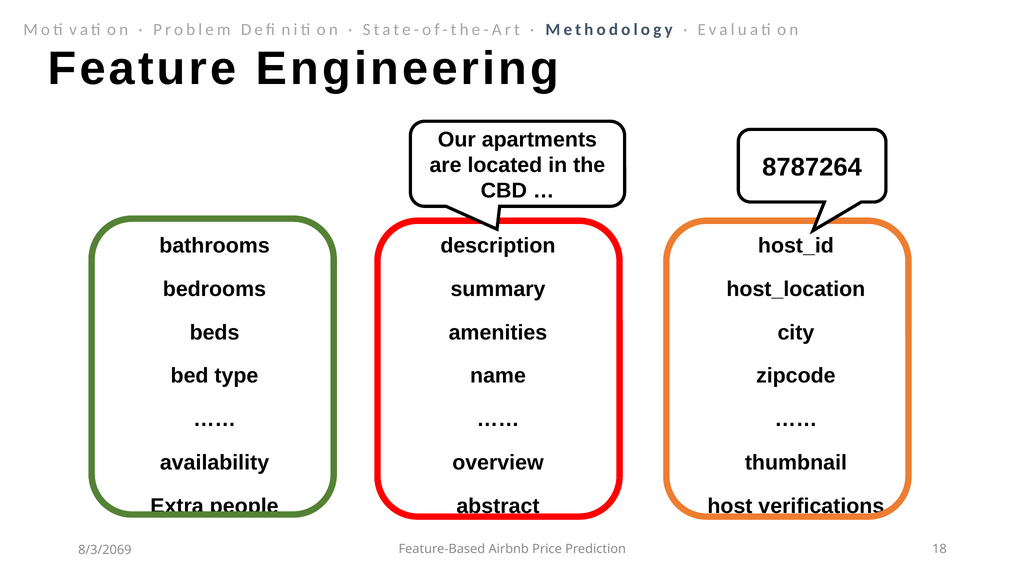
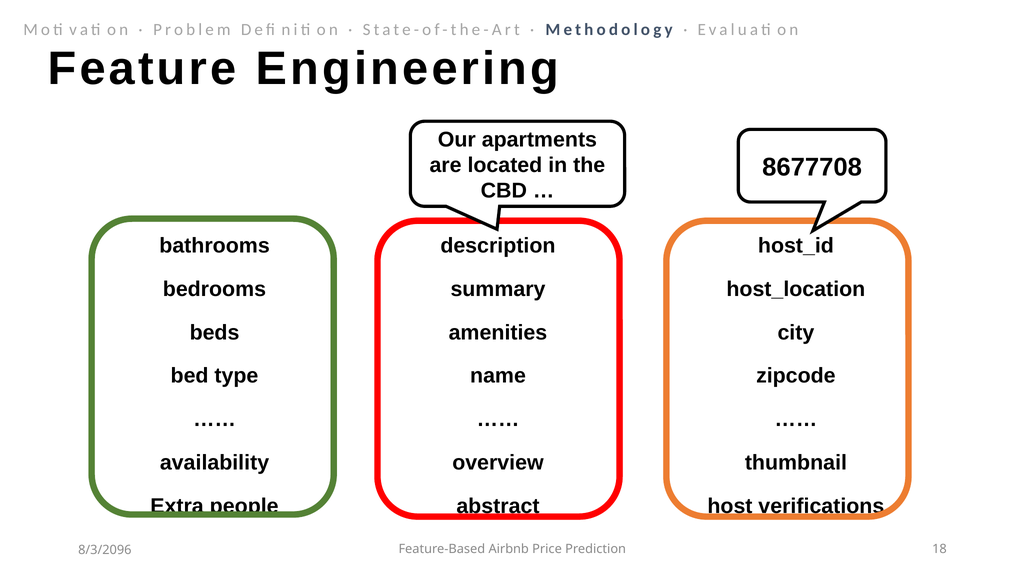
8787264: 8787264 -> 8677708
8/3/2069: 8/3/2069 -> 8/3/2096
